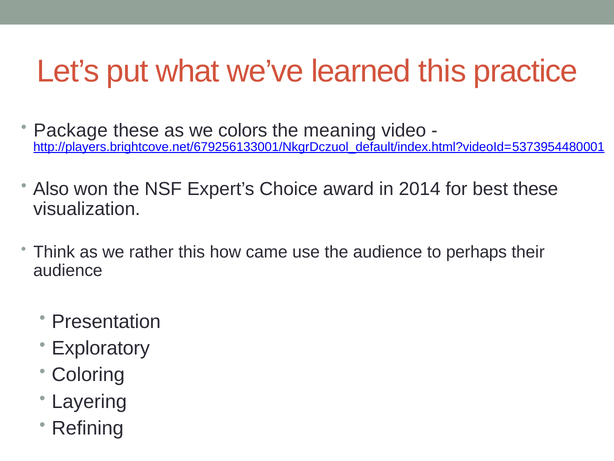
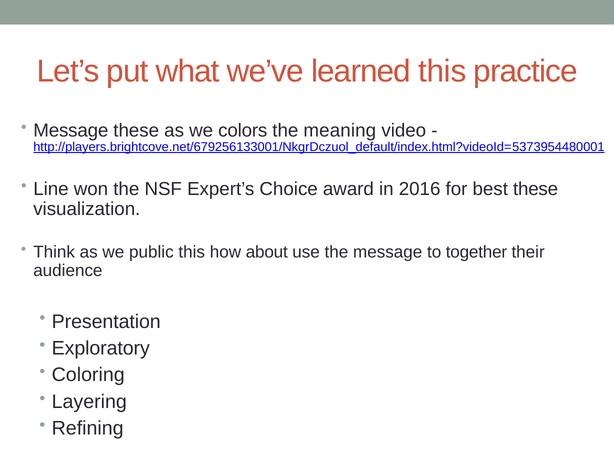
Package at (71, 130): Package -> Message
Also: Also -> Line
2014: 2014 -> 2016
rather: rather -> public
came: came -> about
the audience: audience -> message
perhaps: perhaps -> together
